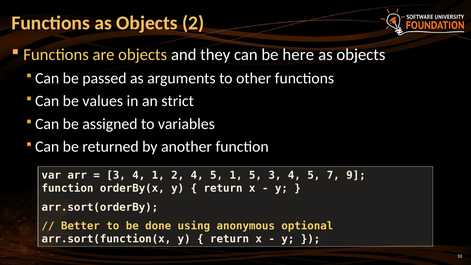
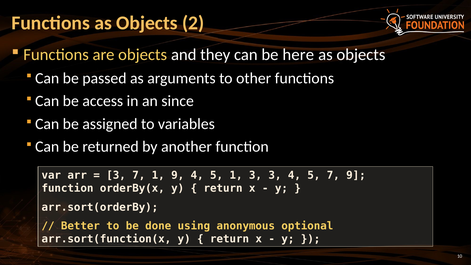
values: values -> access
strict: strict -> since
4 at (139, 175): 4 -> 7
1 2: 2 -> 9
1 5: 5 -> 3
